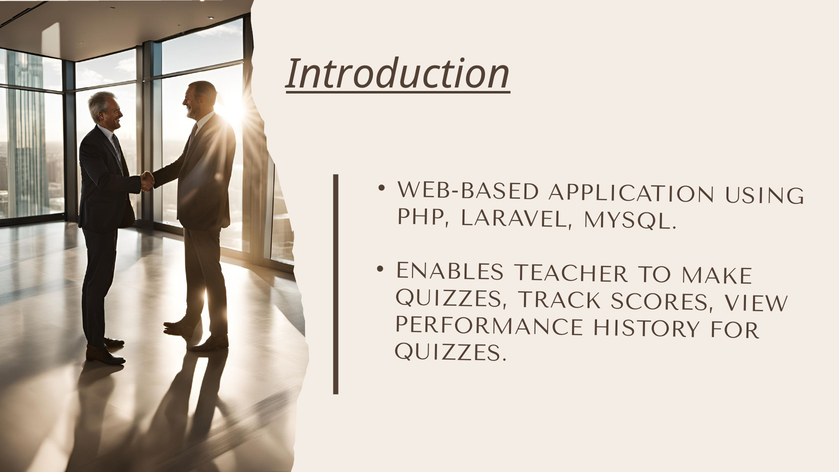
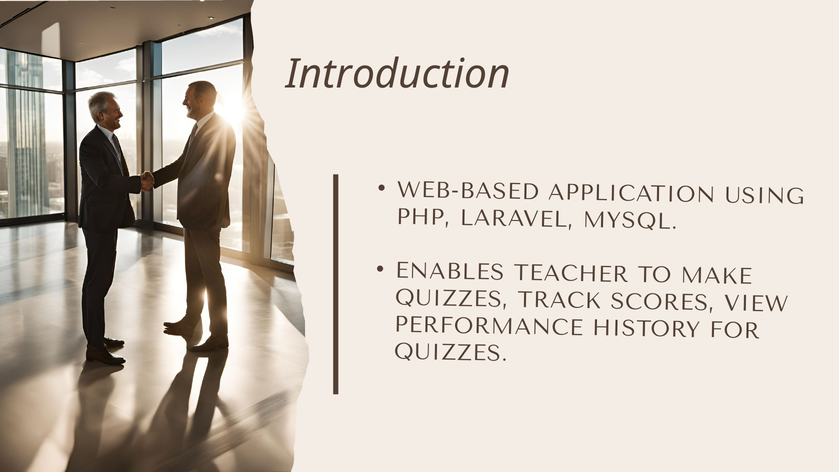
Introduction underline: present -> none
